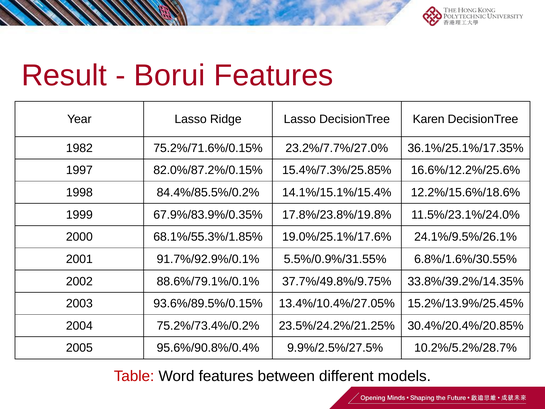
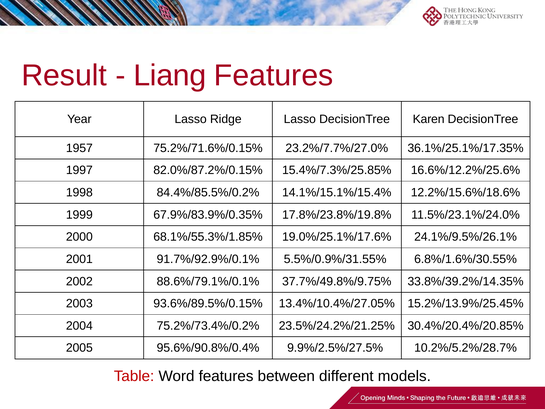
Borui: Borui -> Liang
1982: 1982 -> 1957
